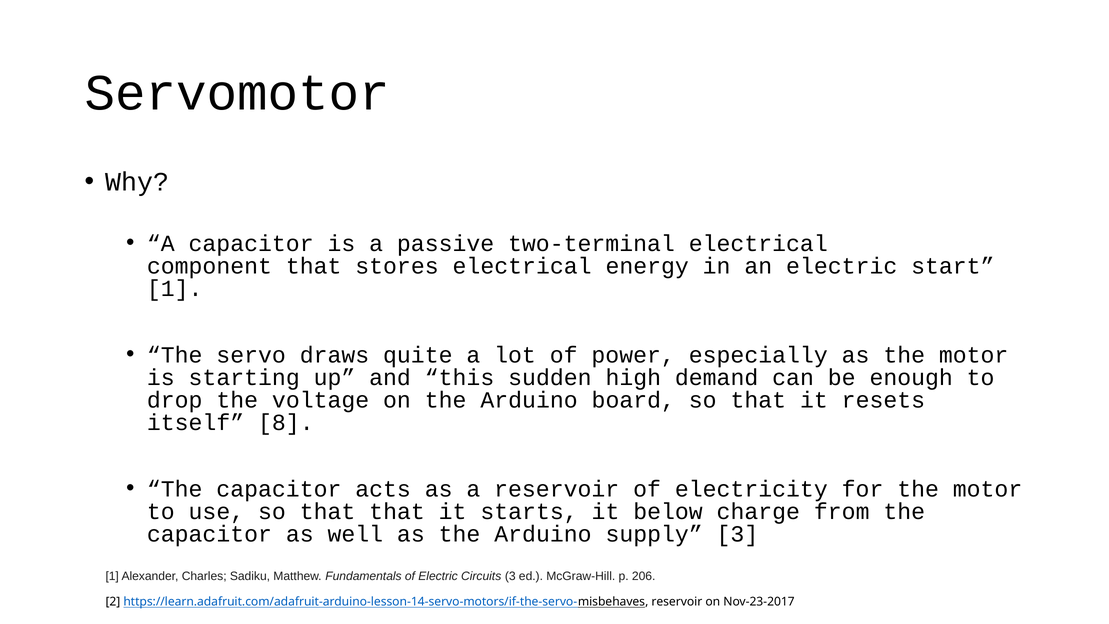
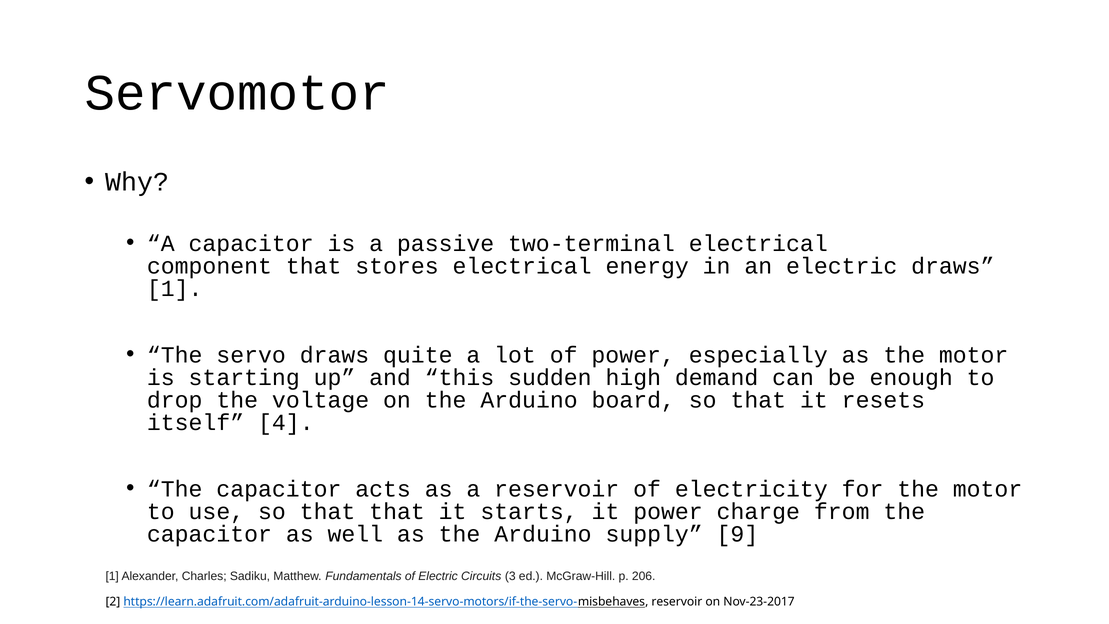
electric start: start -> draws
8: 8 -> 4
it below: below -> power
supply 3: 3 -> 9
